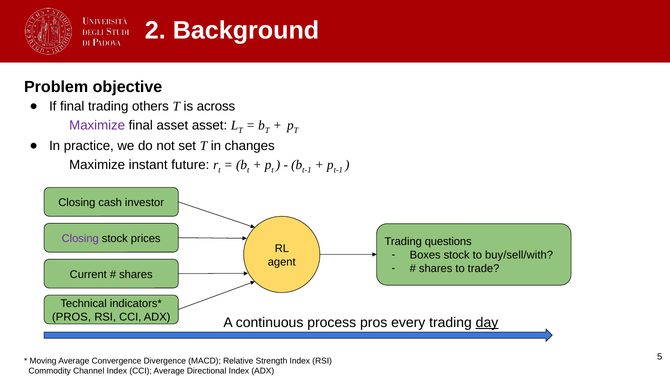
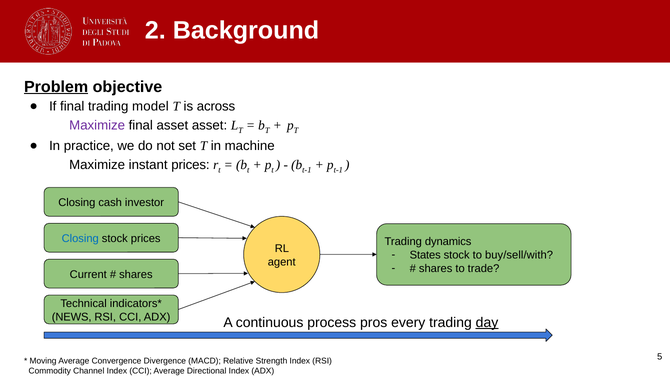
Problem underline: none -> present
others: others -> model
changes: changes -> machine
instant future: future -> prices
Closing at (80, 238) colour: purple -> blue
questions: questions -> dynamics
Boxes: Boxes -> States
PROS at (72, 317): PROS -> NEWS
